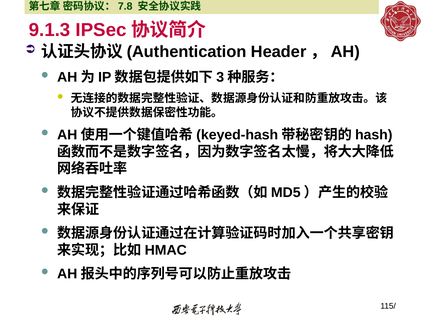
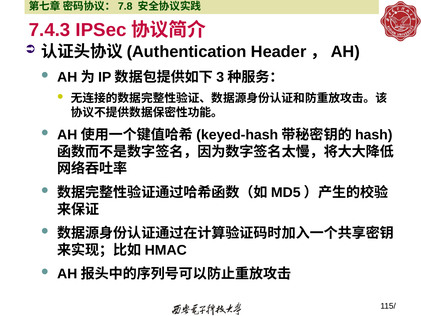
9.1.3: 9.1.3 -> 7.4.3
